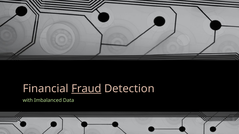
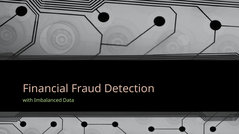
Fraud underline: present -> none
